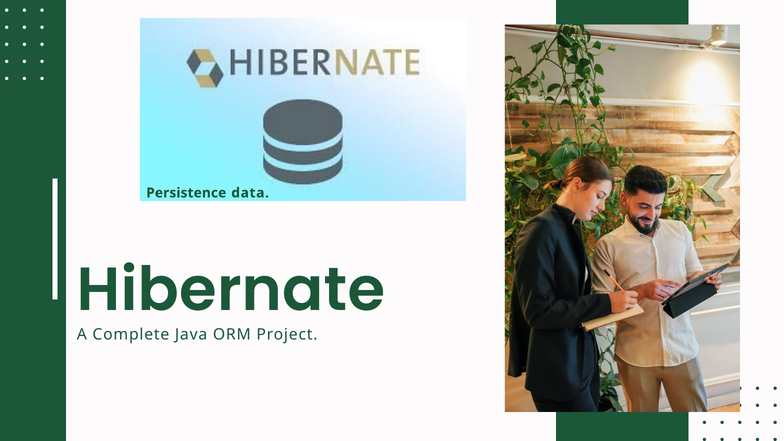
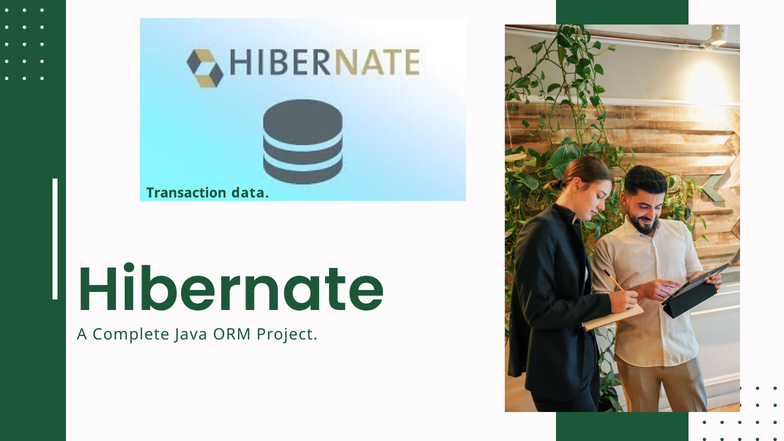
Persistence: Persistence -> Transaction
